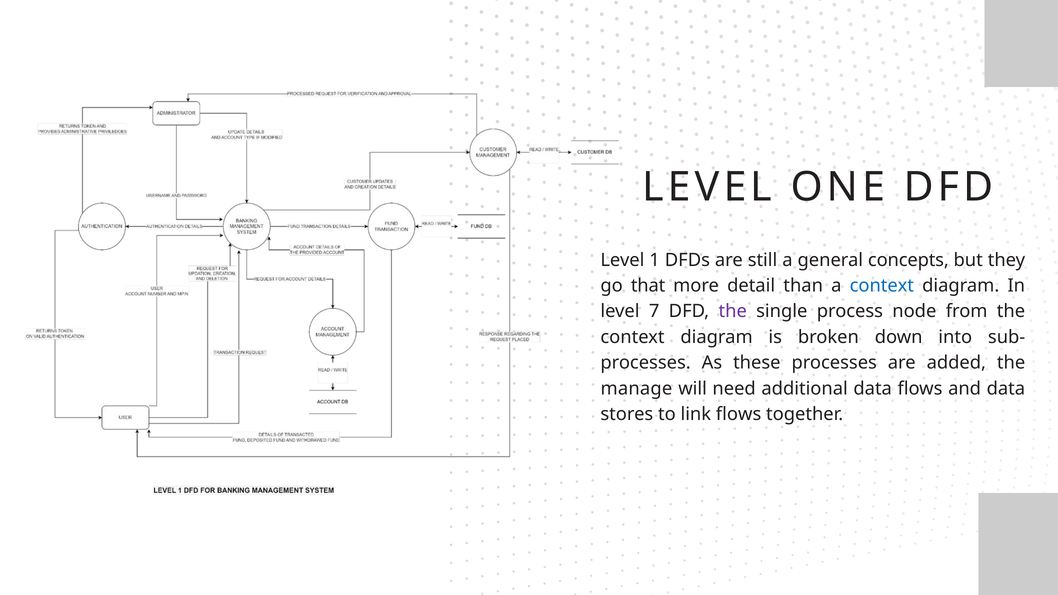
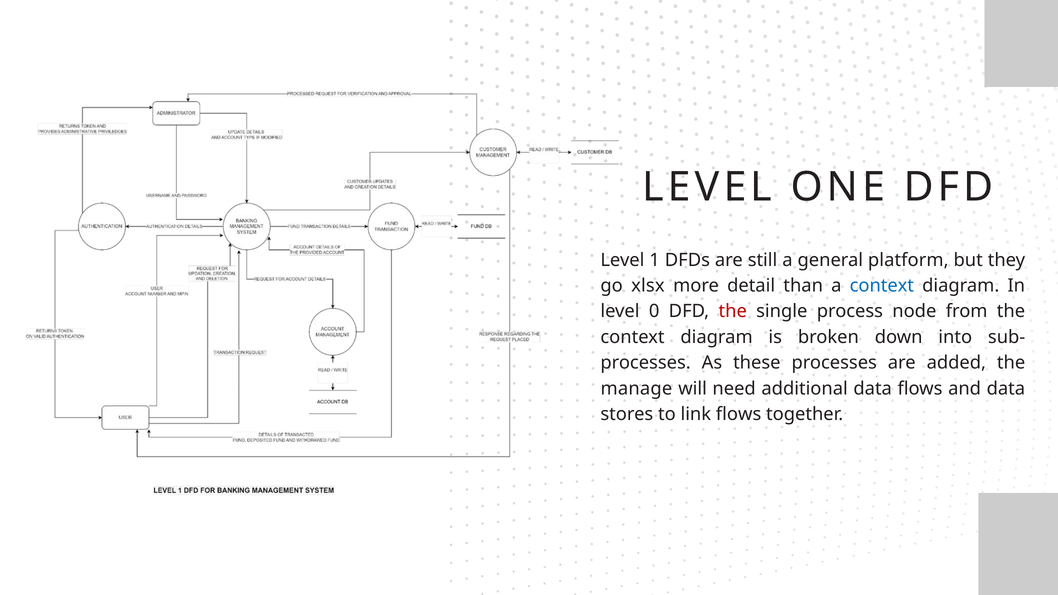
concepts: concepts -> platform
that: that -> xlsx
7: 7 -> 0
the at (733, 311) colour: purple -> red
